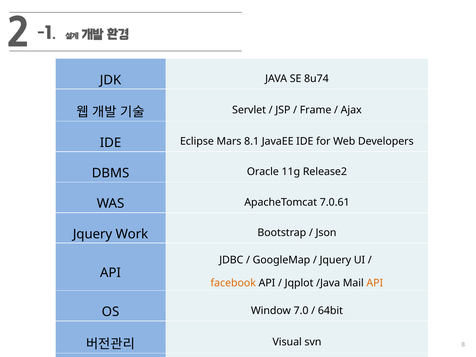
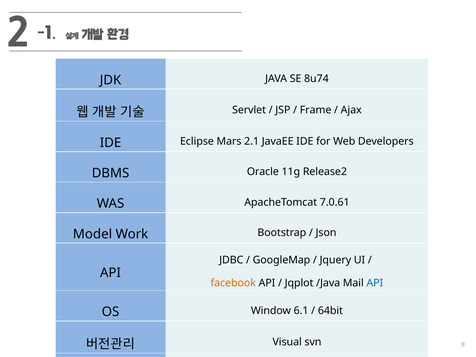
8.1: 8.1 -> 2.1
Jquery at (93, 234): Jquery -> Model
API at (375, 283) colour: orange -> blue
7.0: 7.0 -> 6.1
